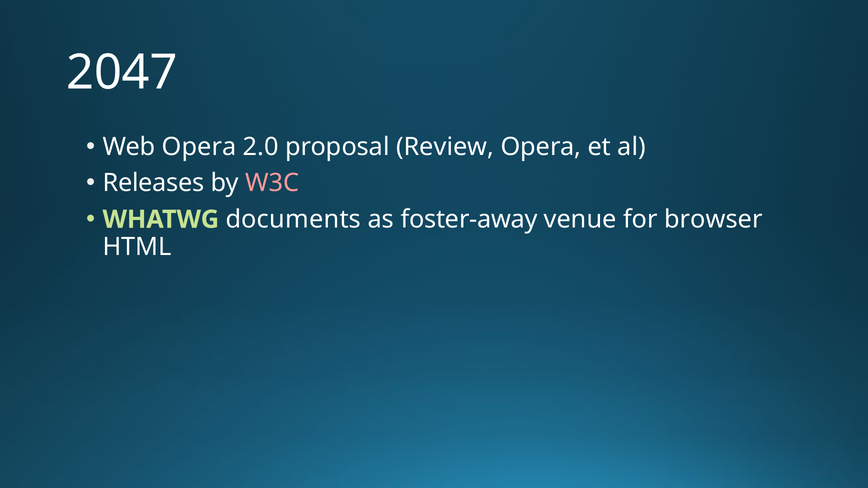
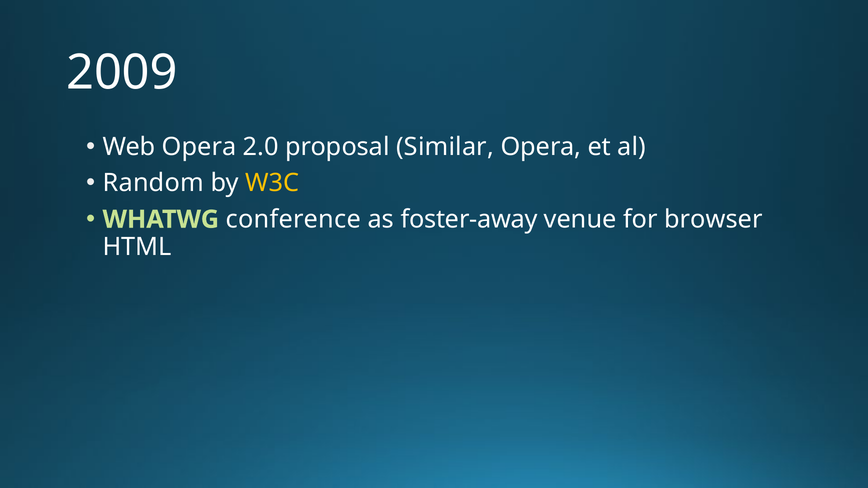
2047: 2047 -> 2009
Review: Review -> Similar
Releases: Releases -> Random
W3C colour: pink -> yellow
documents: documents -> conference
